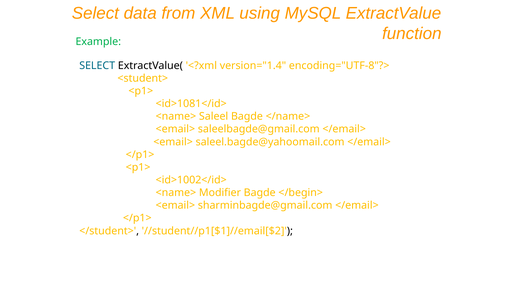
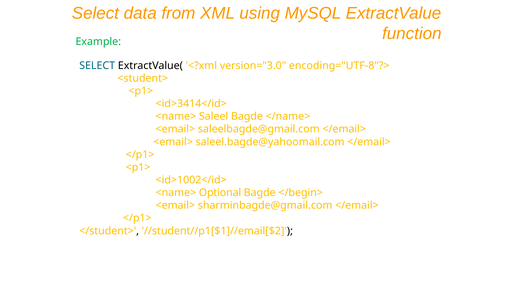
version="1.4: version="1.4 -> version="3.0
<id>1081</id>: <id>1081</id> -> <id>3414</id>
Modifier: Modifier -> Optional
